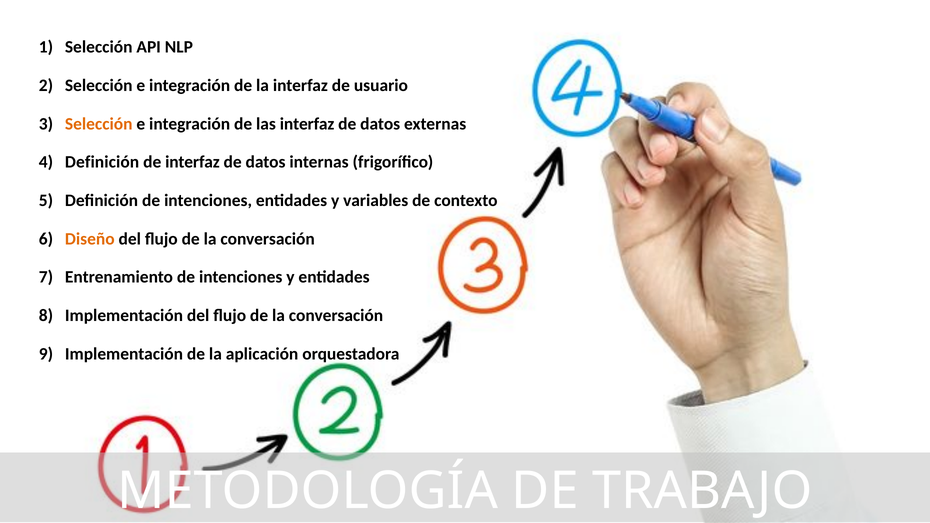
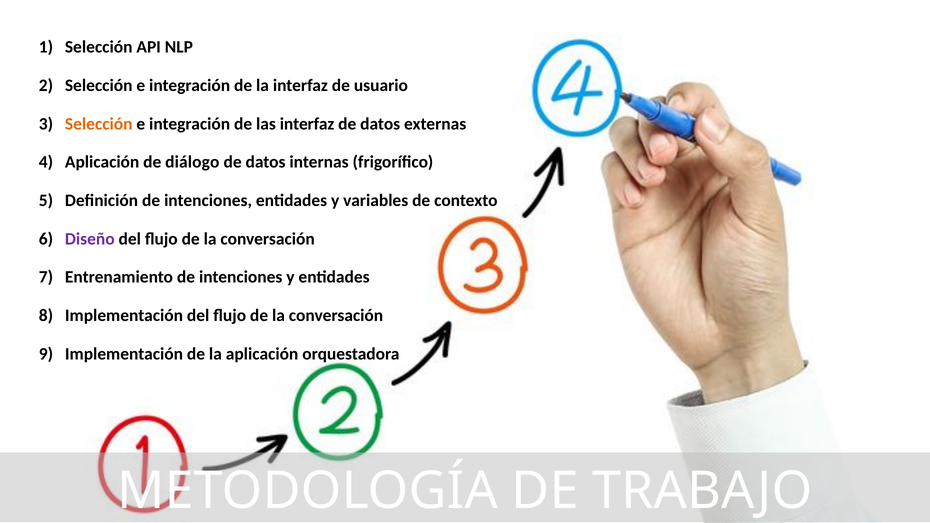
Definición at (102, 162): Definición -> Aplicación
de interfaz: interfaz -> diálogo
Diseño colour: orange -> purple
